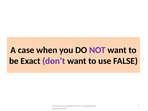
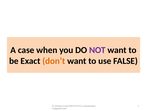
don’t colour: purple -> orange
